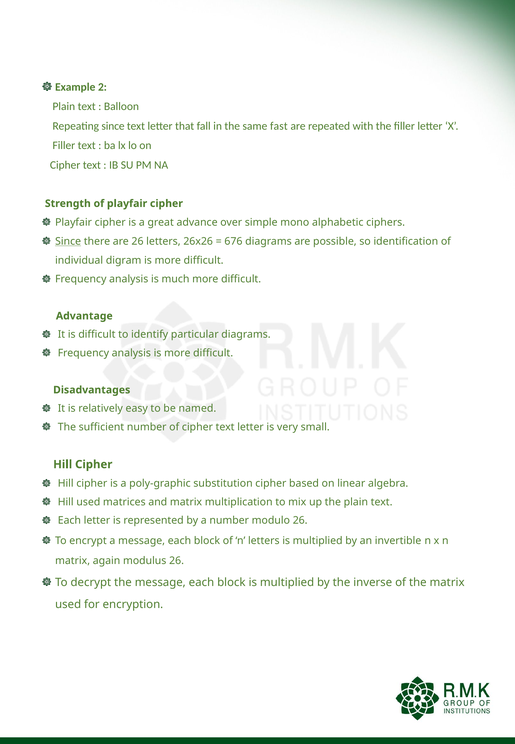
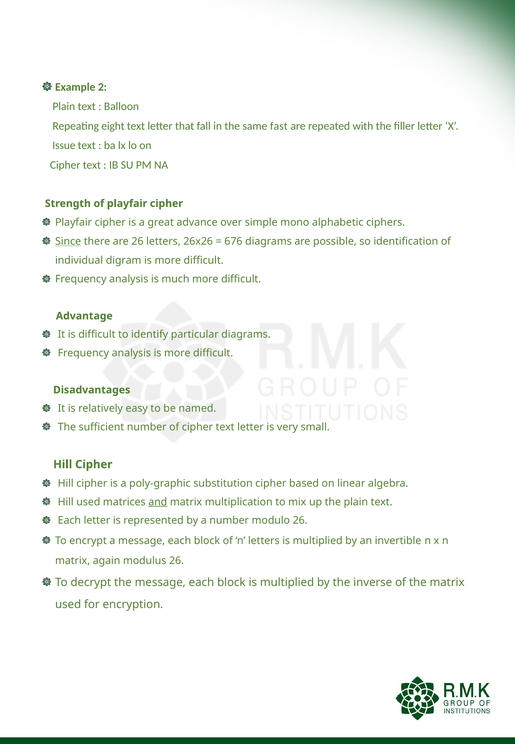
Repeating since: since -> eight
Filler at (64, 146): Filler -> Issue
and underline: none -> present
